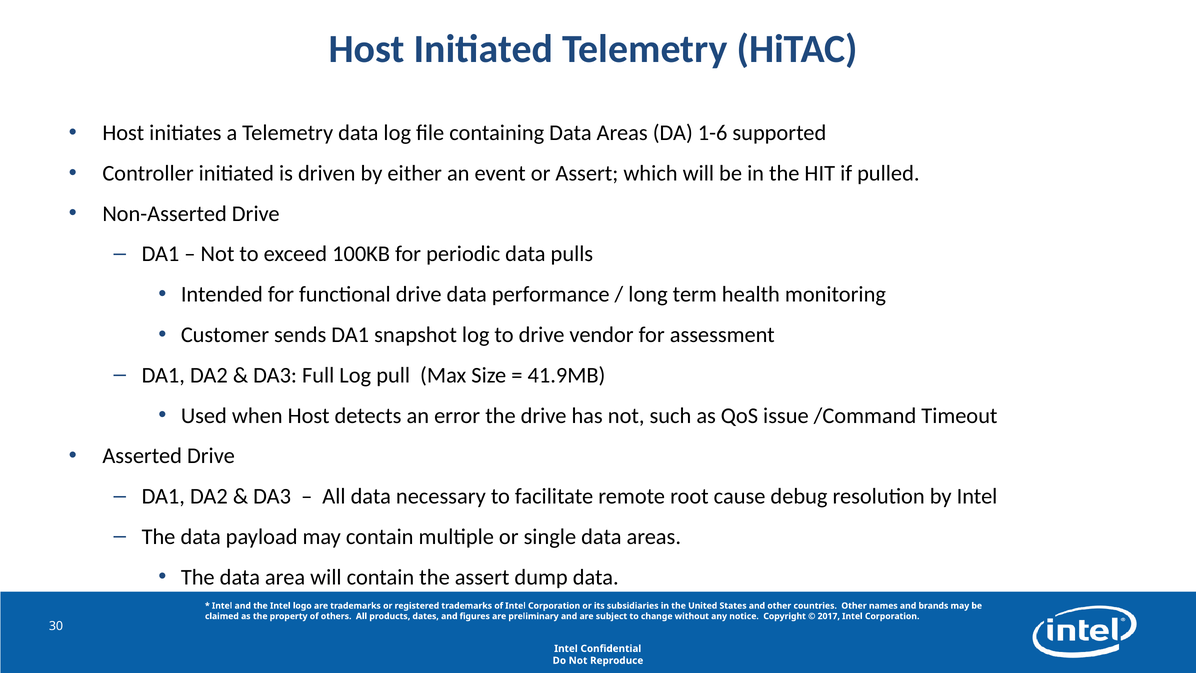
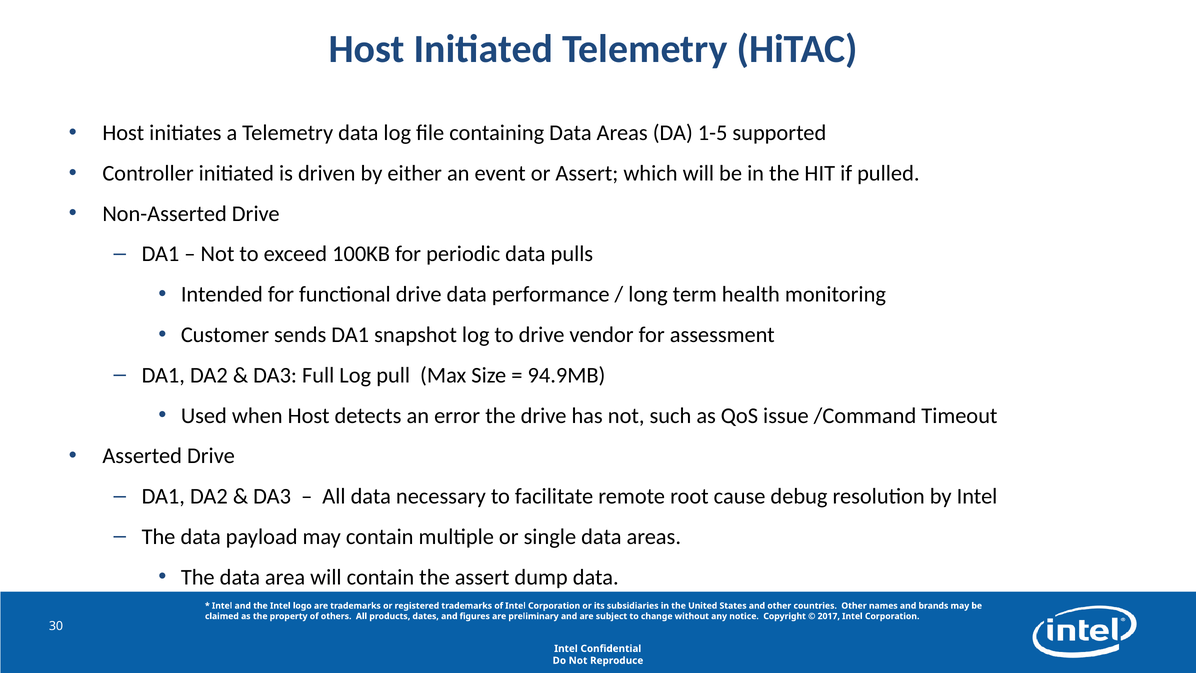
1-6: 1-6 -> 1-5
41.9MB: 41.9MB -> 94.9MB
